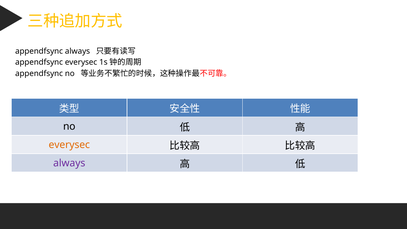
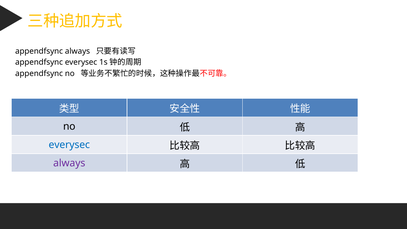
everysec at (69, 145) colour: orange -> blue
